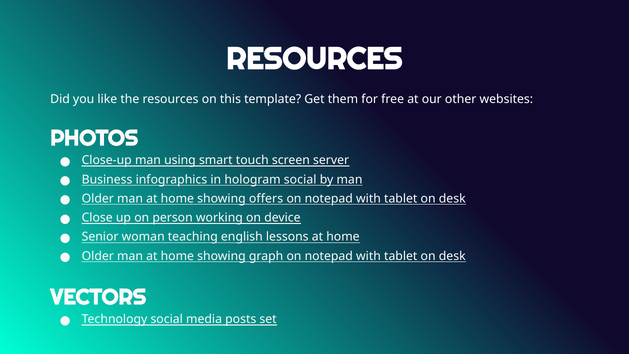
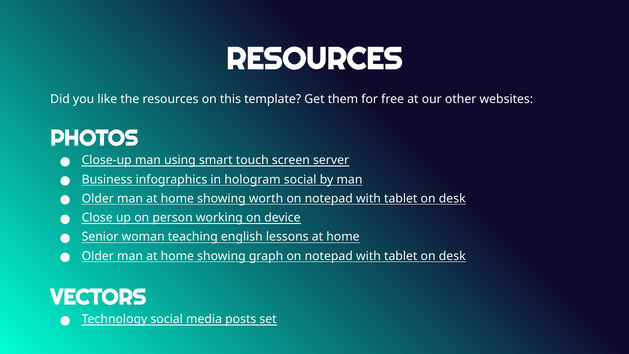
offers: offers -> worth
